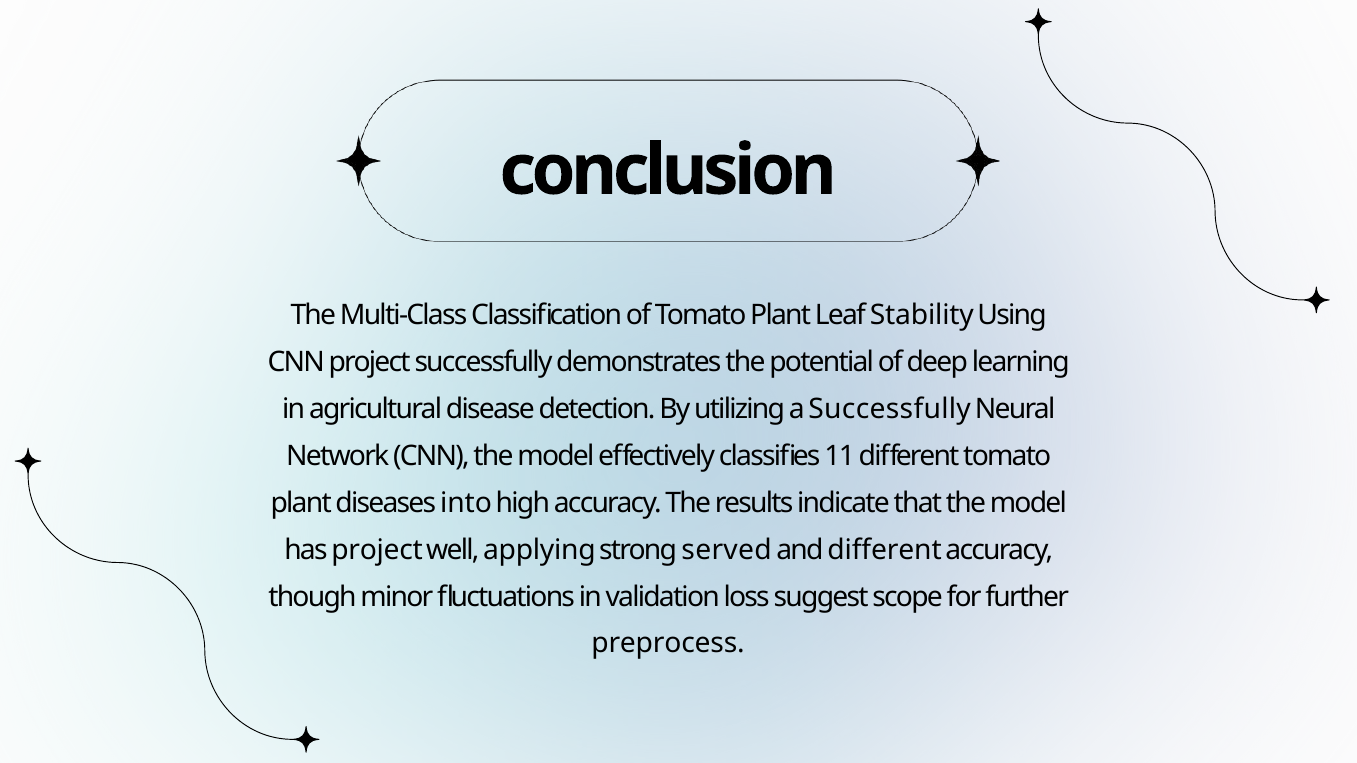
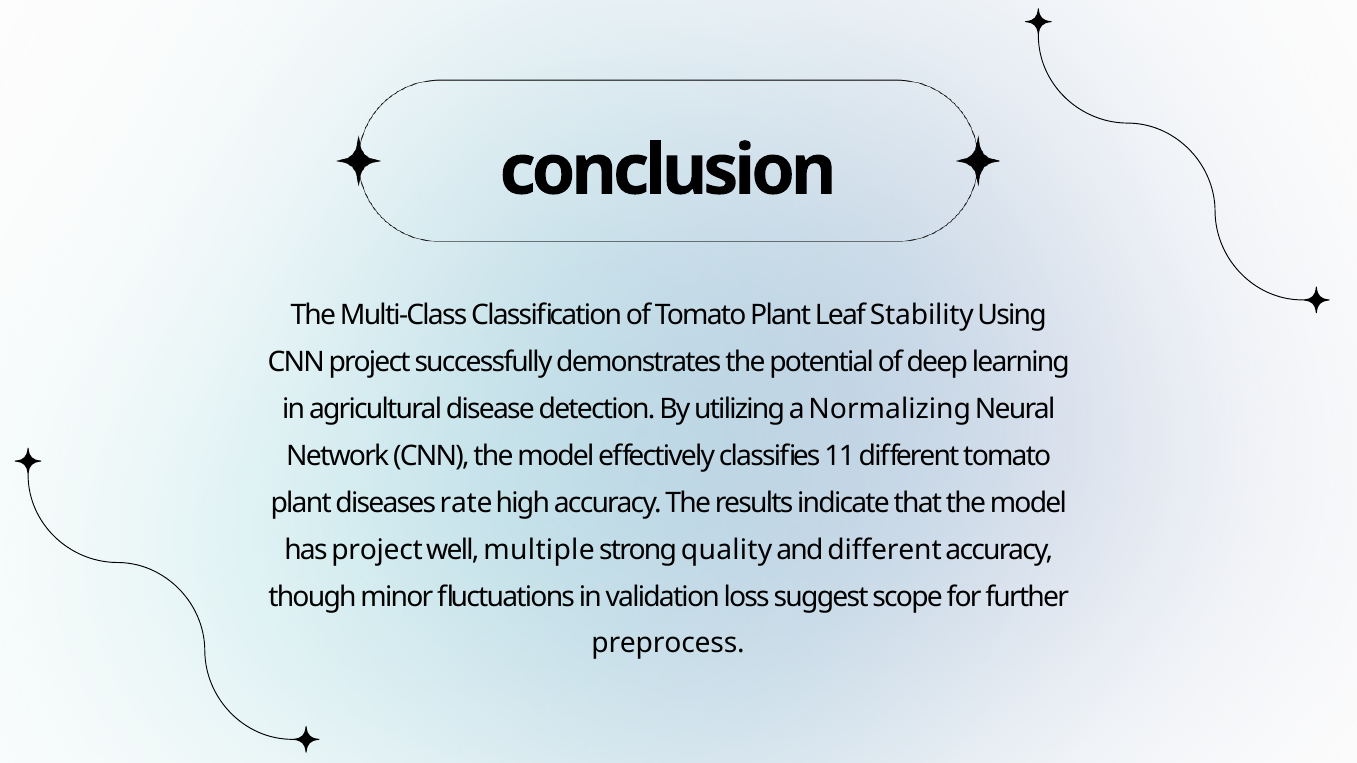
a Successfully: Successfully -> Normalizing
into: into -> rate
applying: applying -> multiple
served: served -> quality
